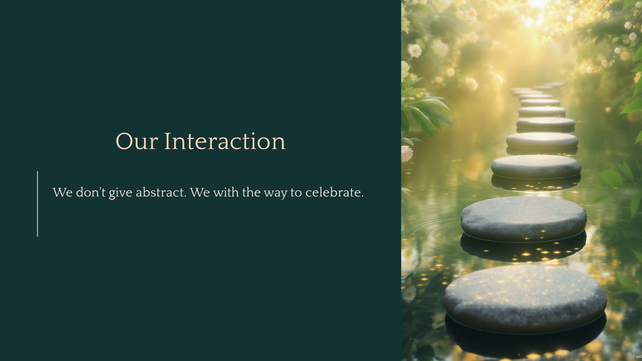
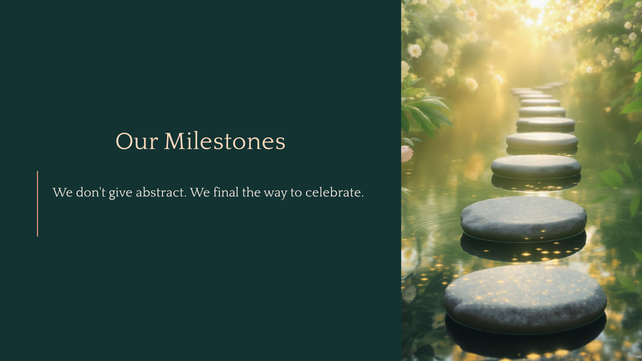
Interaction: Interaction -> Milestones
with: with -> final
